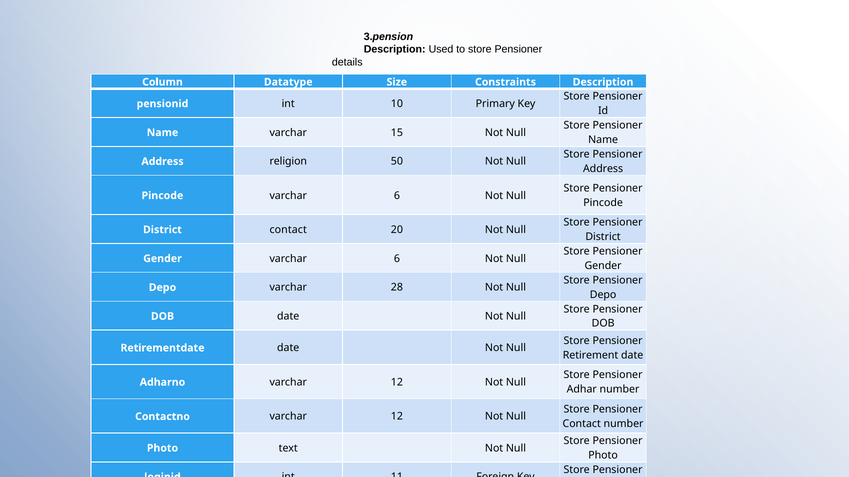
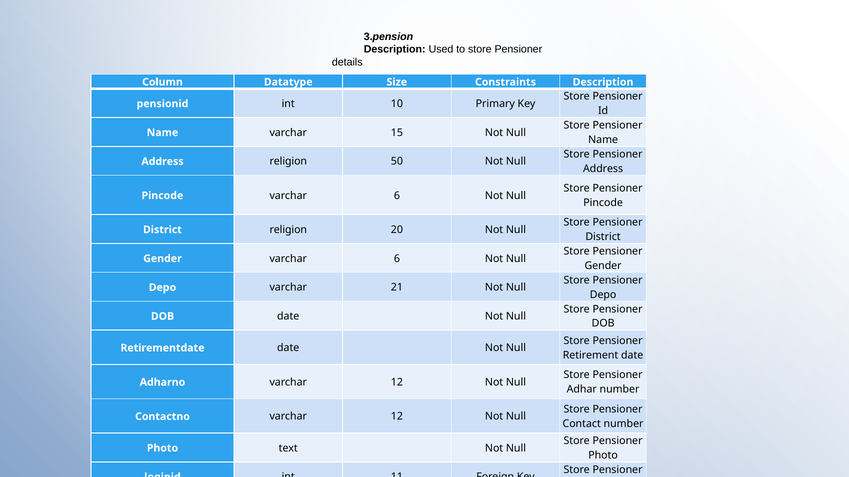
District contact: contact -> religion
28: 28 -> 21
